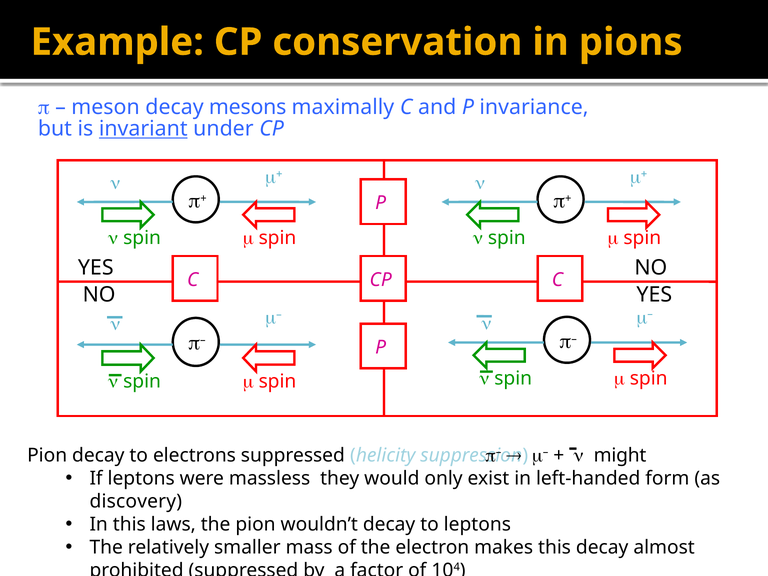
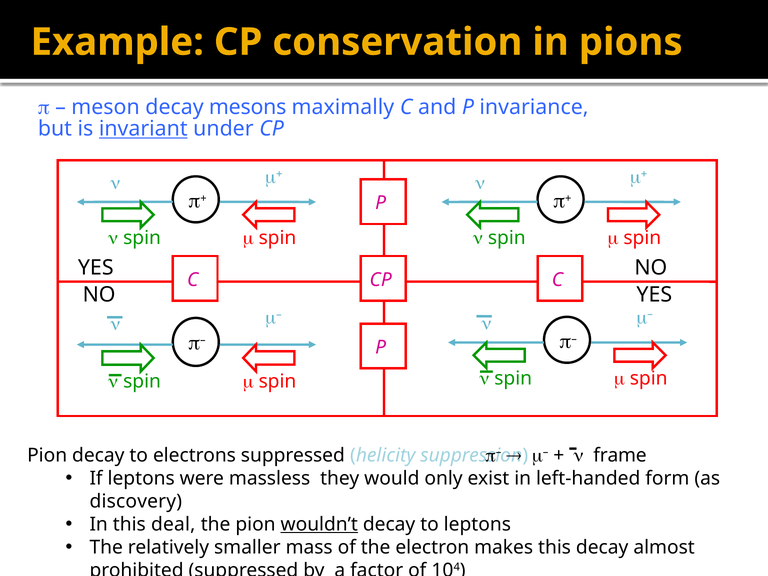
might: might -> frame
laws: laws -> deal
wouldn’t underline: none -> present
